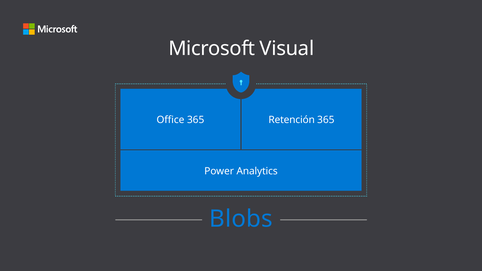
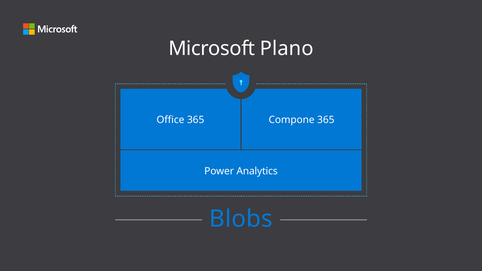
Visual: Visual -> Plano
Retención: Retención -> Compone
